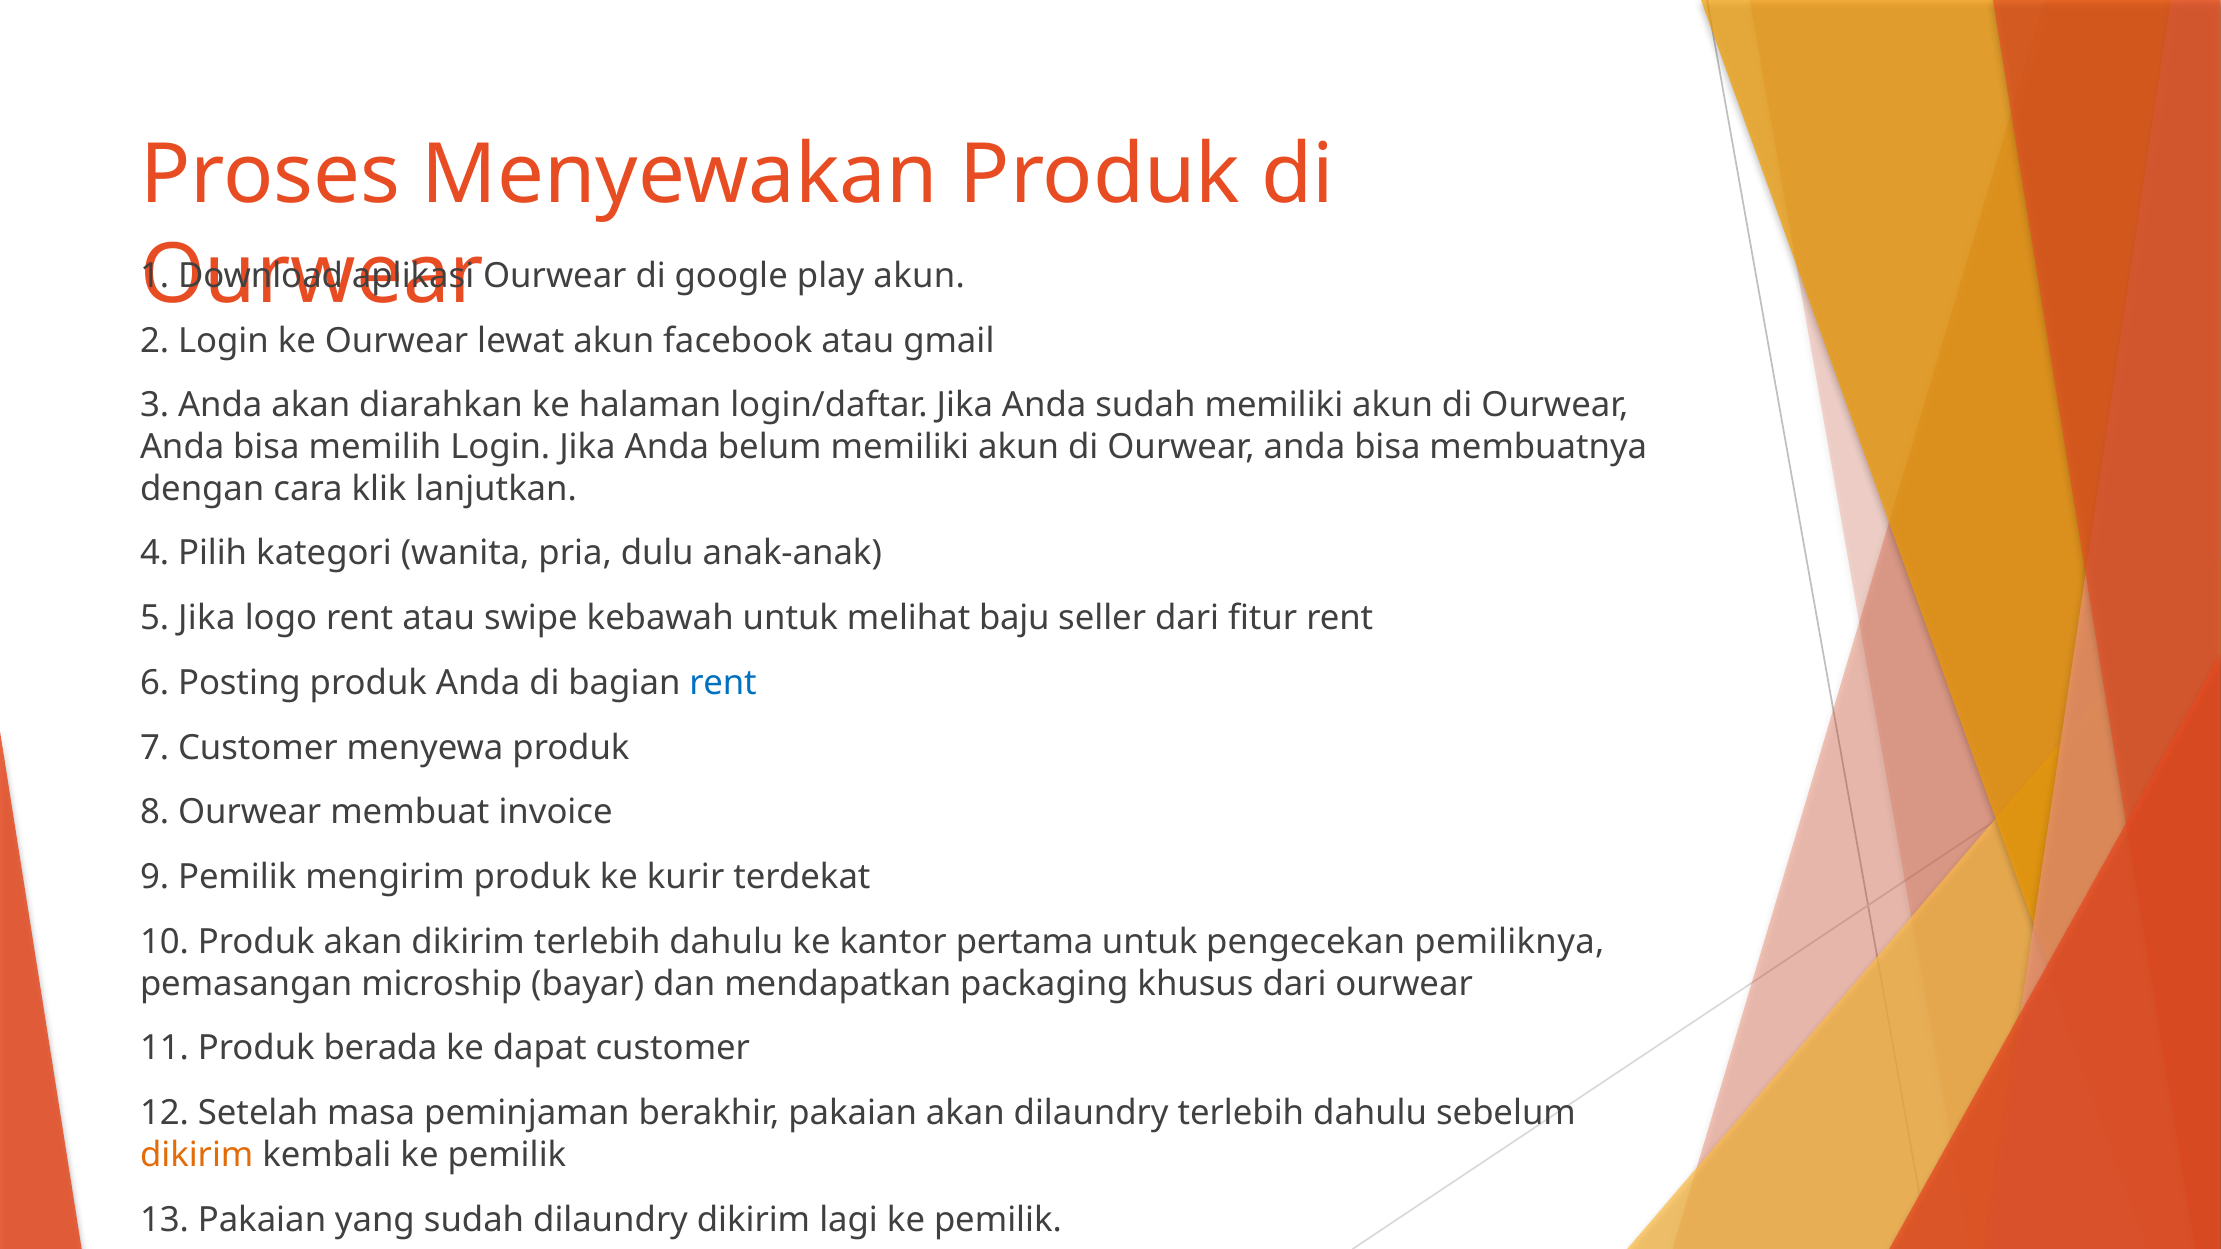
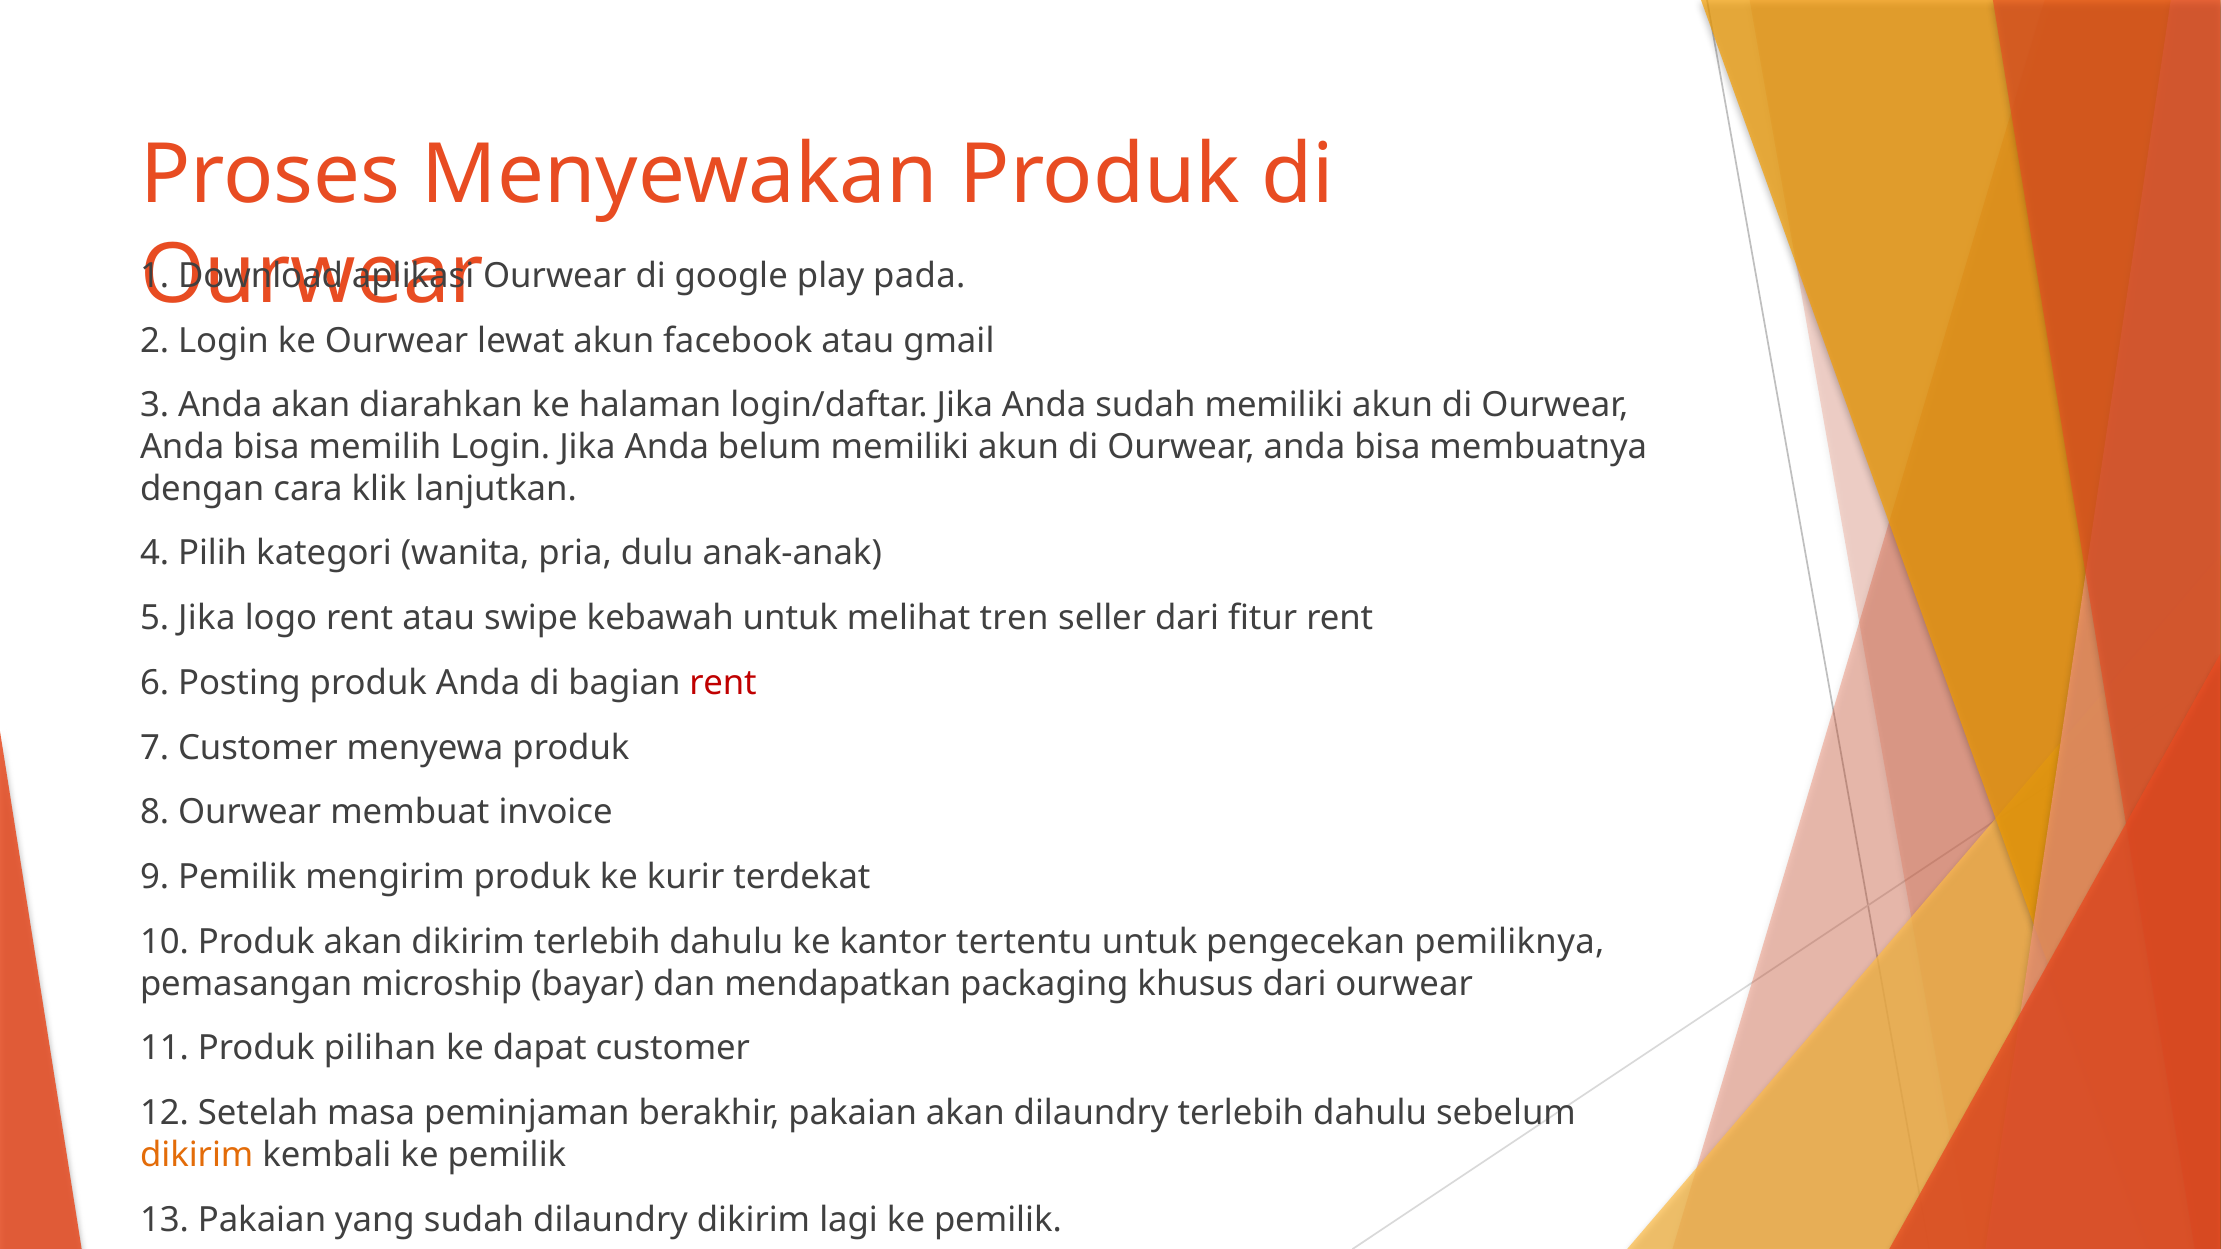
play akun: akun -> pada
baju: baju -> tren
rent at (723, 683) colour: blue -> red
pertama: pertama -> tertentu
berada: berada -> pilihan
